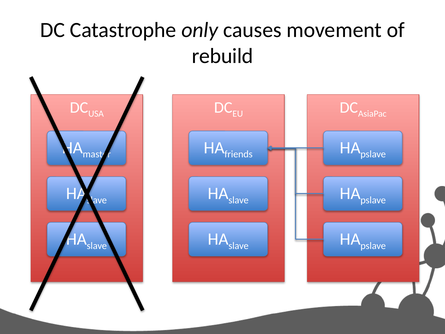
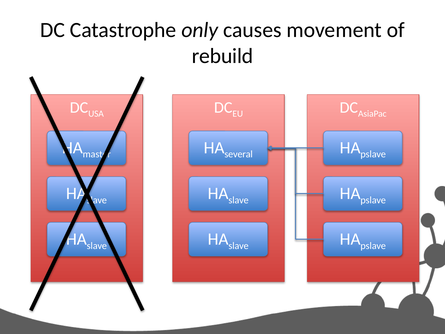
friends: friends -> several
